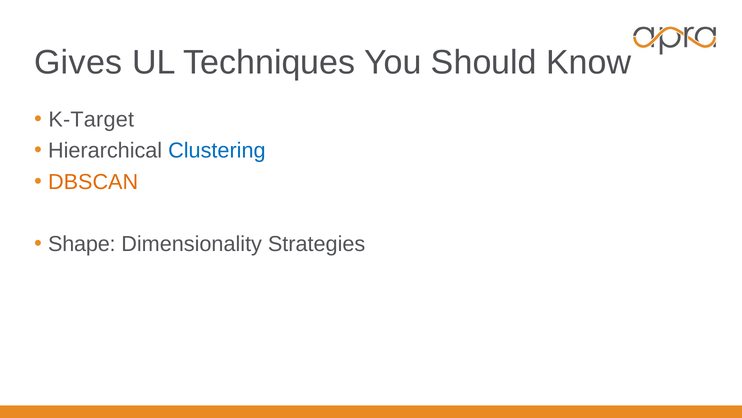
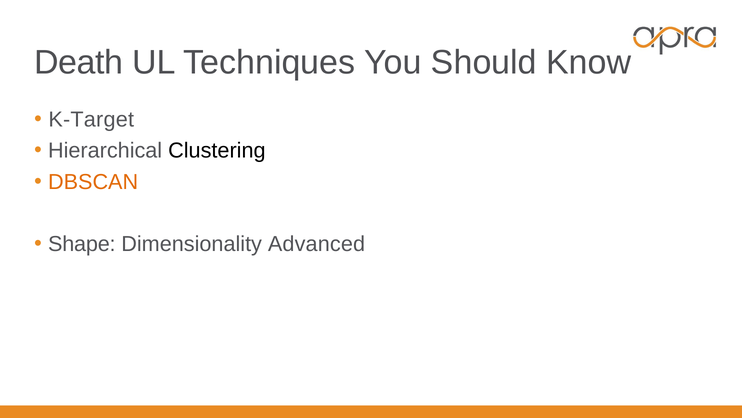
Gives: Gives -> Death
Clustering colour: blue -> black
Strategies: Strategies -> Advanced
